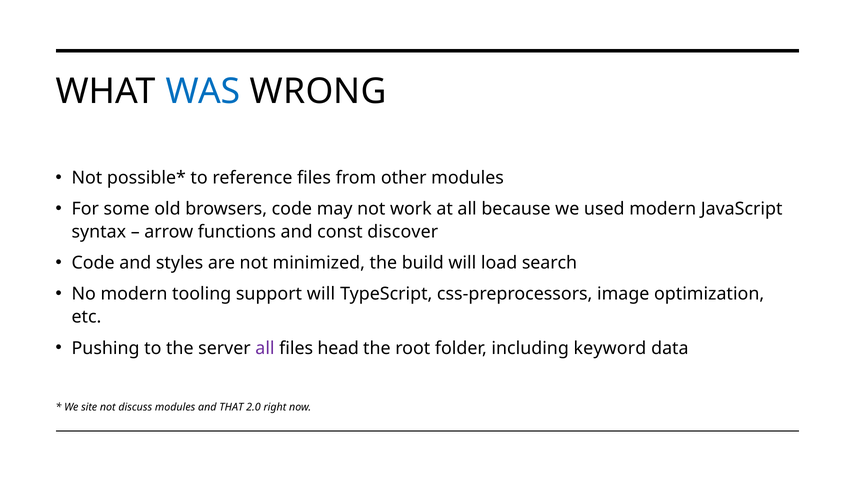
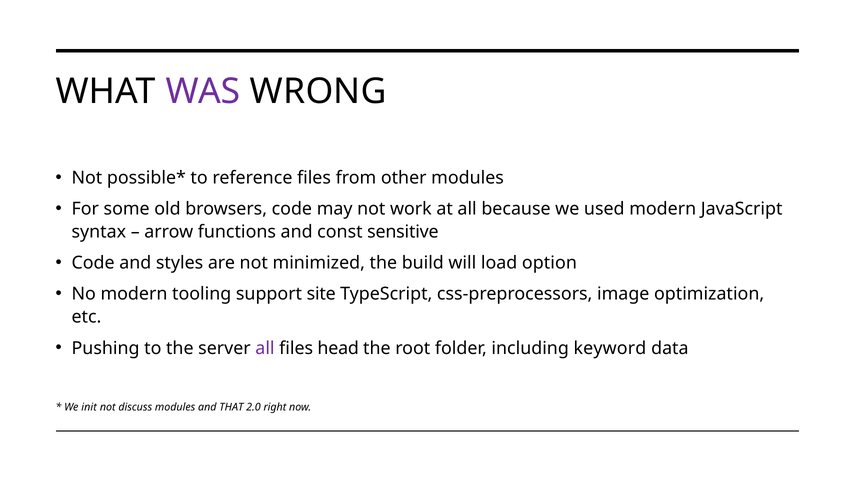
WAS colour: blue -> purple
discover: discover -> sensitive
search: search -> option
support will: will -> site
site: site -> init
